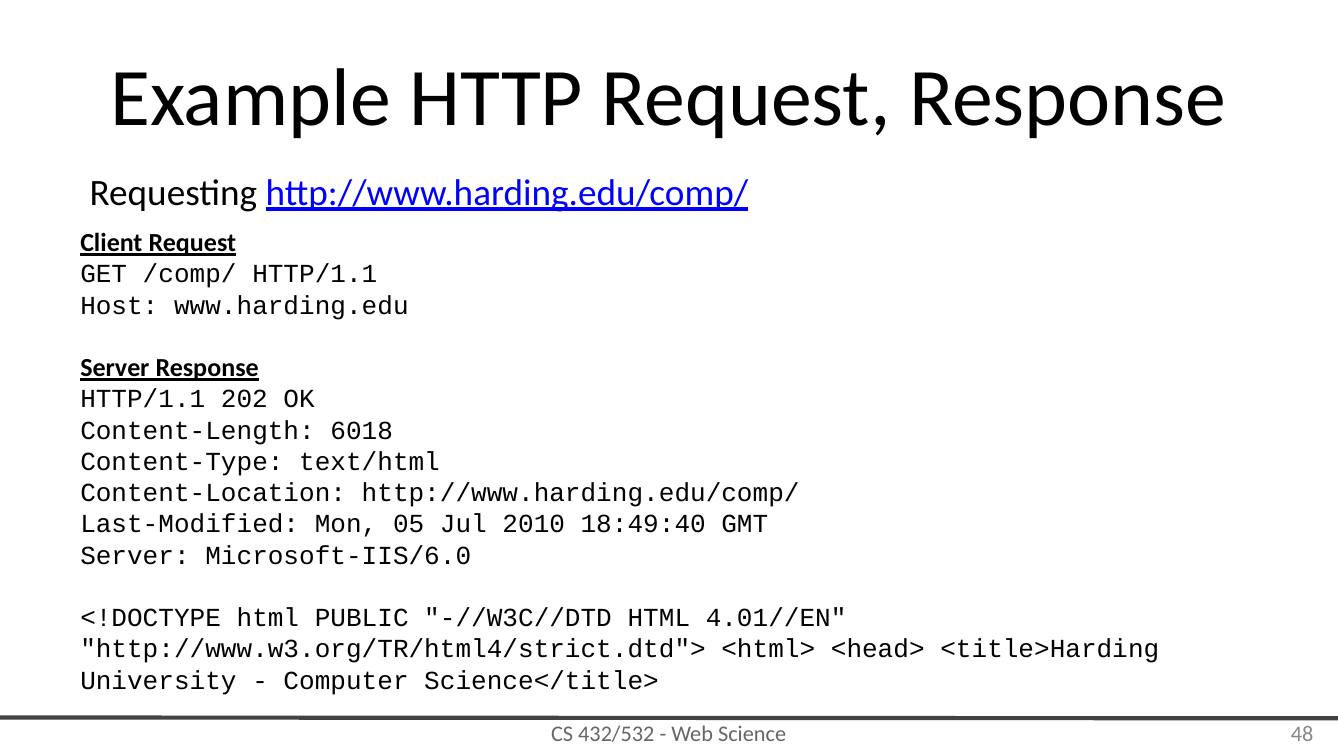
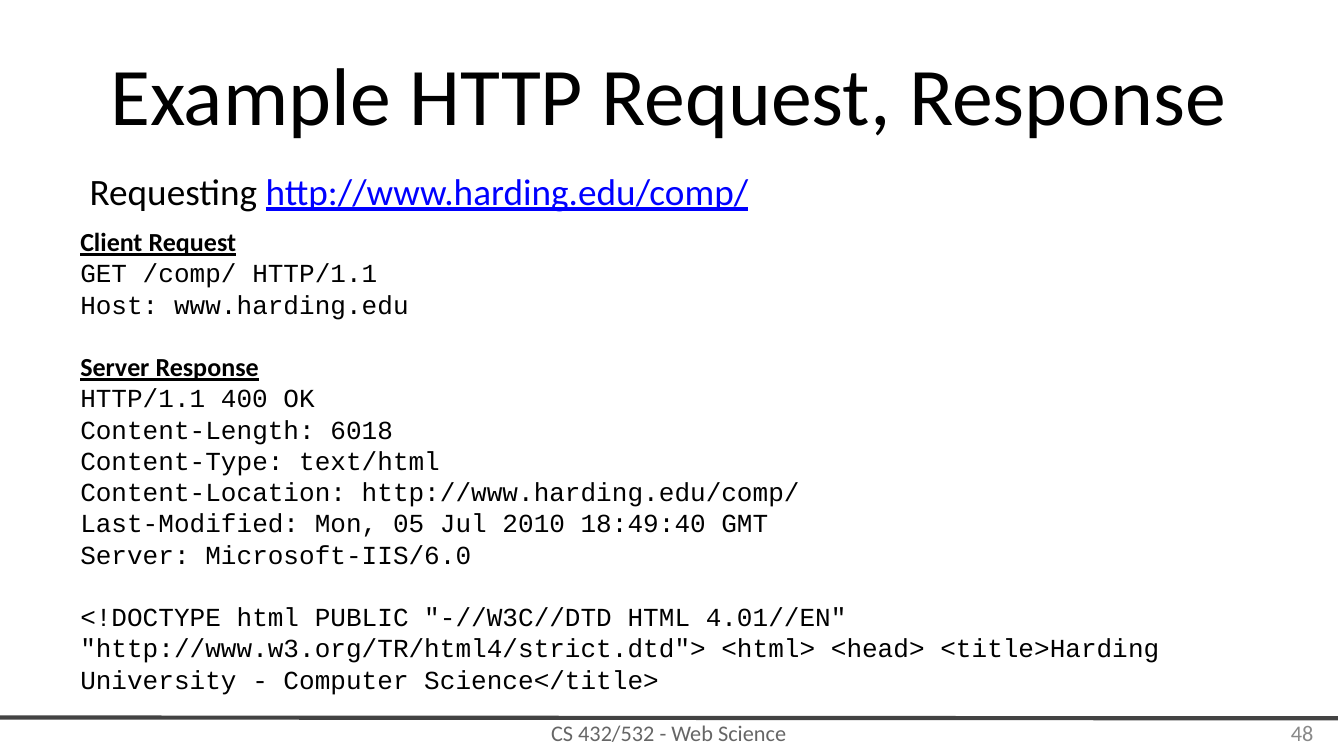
202: 202 -> 400
